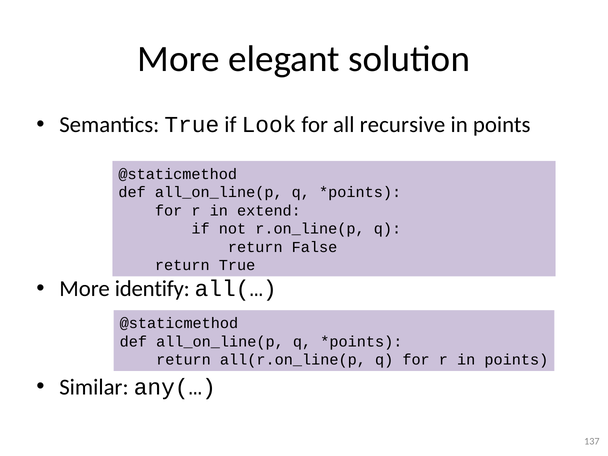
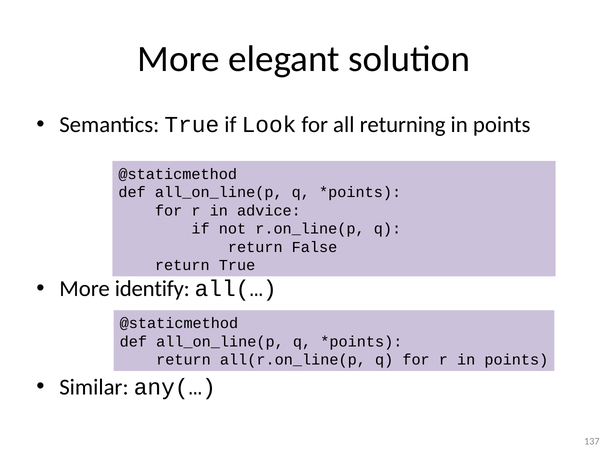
recursive: recursive -> returning
extend: extend -> advice
